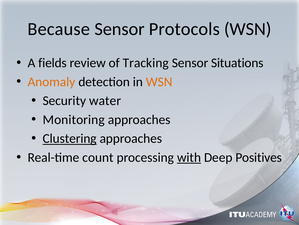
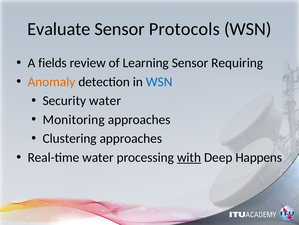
Because: Because -> Evaluate
Tracking: Tracking -> Learning
Situations: Situations -> Requiring
WSN at (159, 82) colour: orange -> blue
Clustering underline: present -> none
Real-time count: count -> water
Positives: Positives -> Happens
